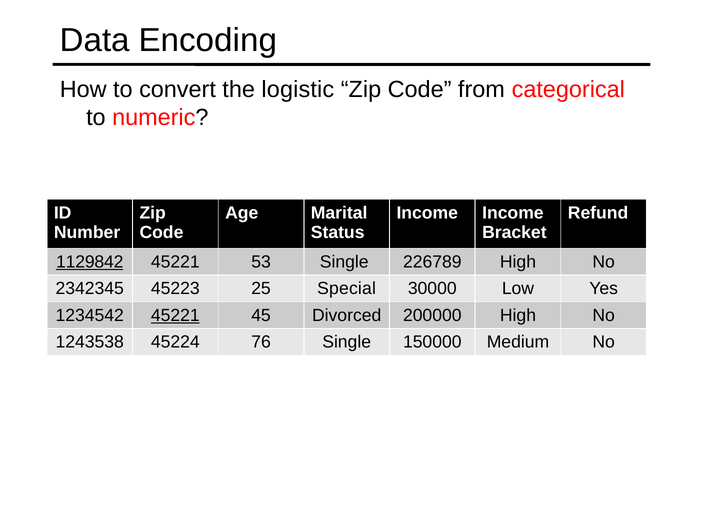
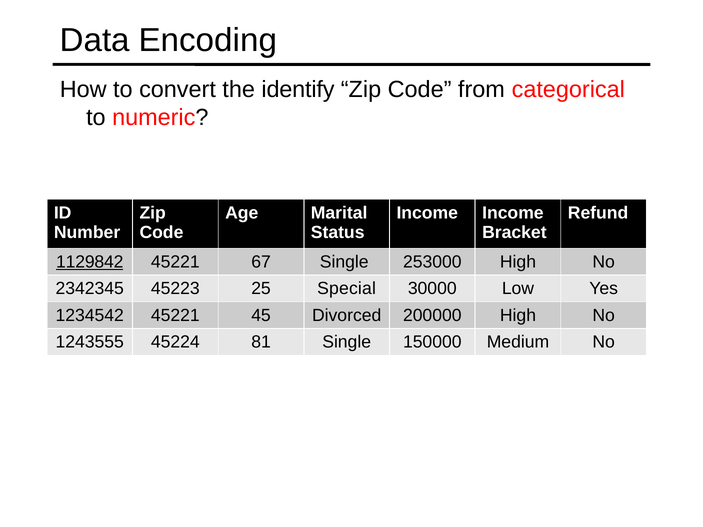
logistic: logistic -> identify
53: 53 -> 67
226789: 226789 -> 253000
45221 at (175, 316) underline: present -> none
1243538: 1243538 -> 1243555
76: 76 -> 81
